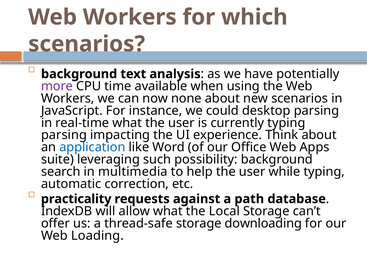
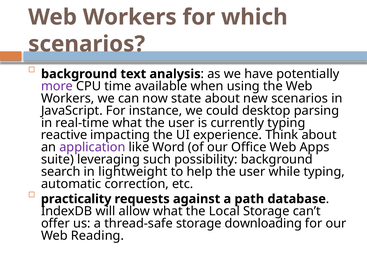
none: none -> state
parsing at (64, 135): parsing -> reactive
application colour: blue -> purple
multimedia: multimedia -> lightweight
Loading: Loading -> Reading
